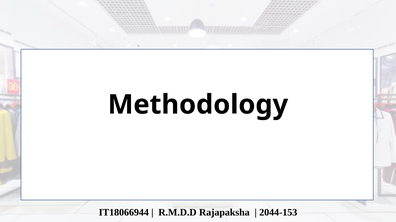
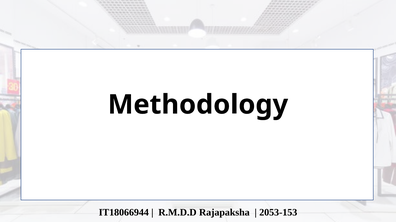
2044-153: 2044-153 -> 2053-153
